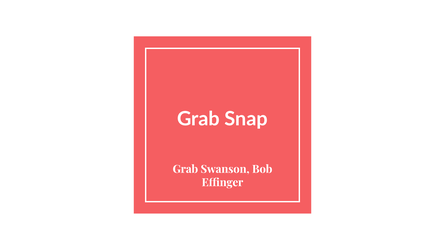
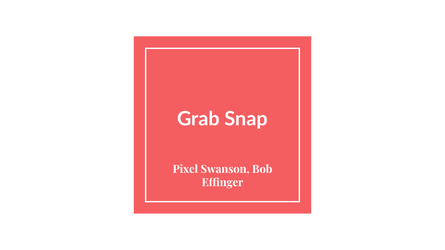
Grab at (185, 169): Grab -> Pixel
